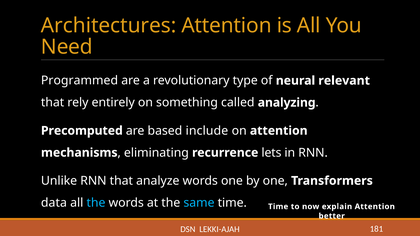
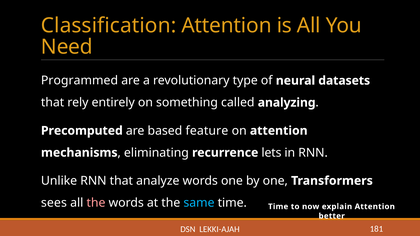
Architectures: Architectures -> Classification
relevant: relevant -> datasets
include: include -> feature
data: data -> sees
the at (96, 203) colour: light blue -> pink
